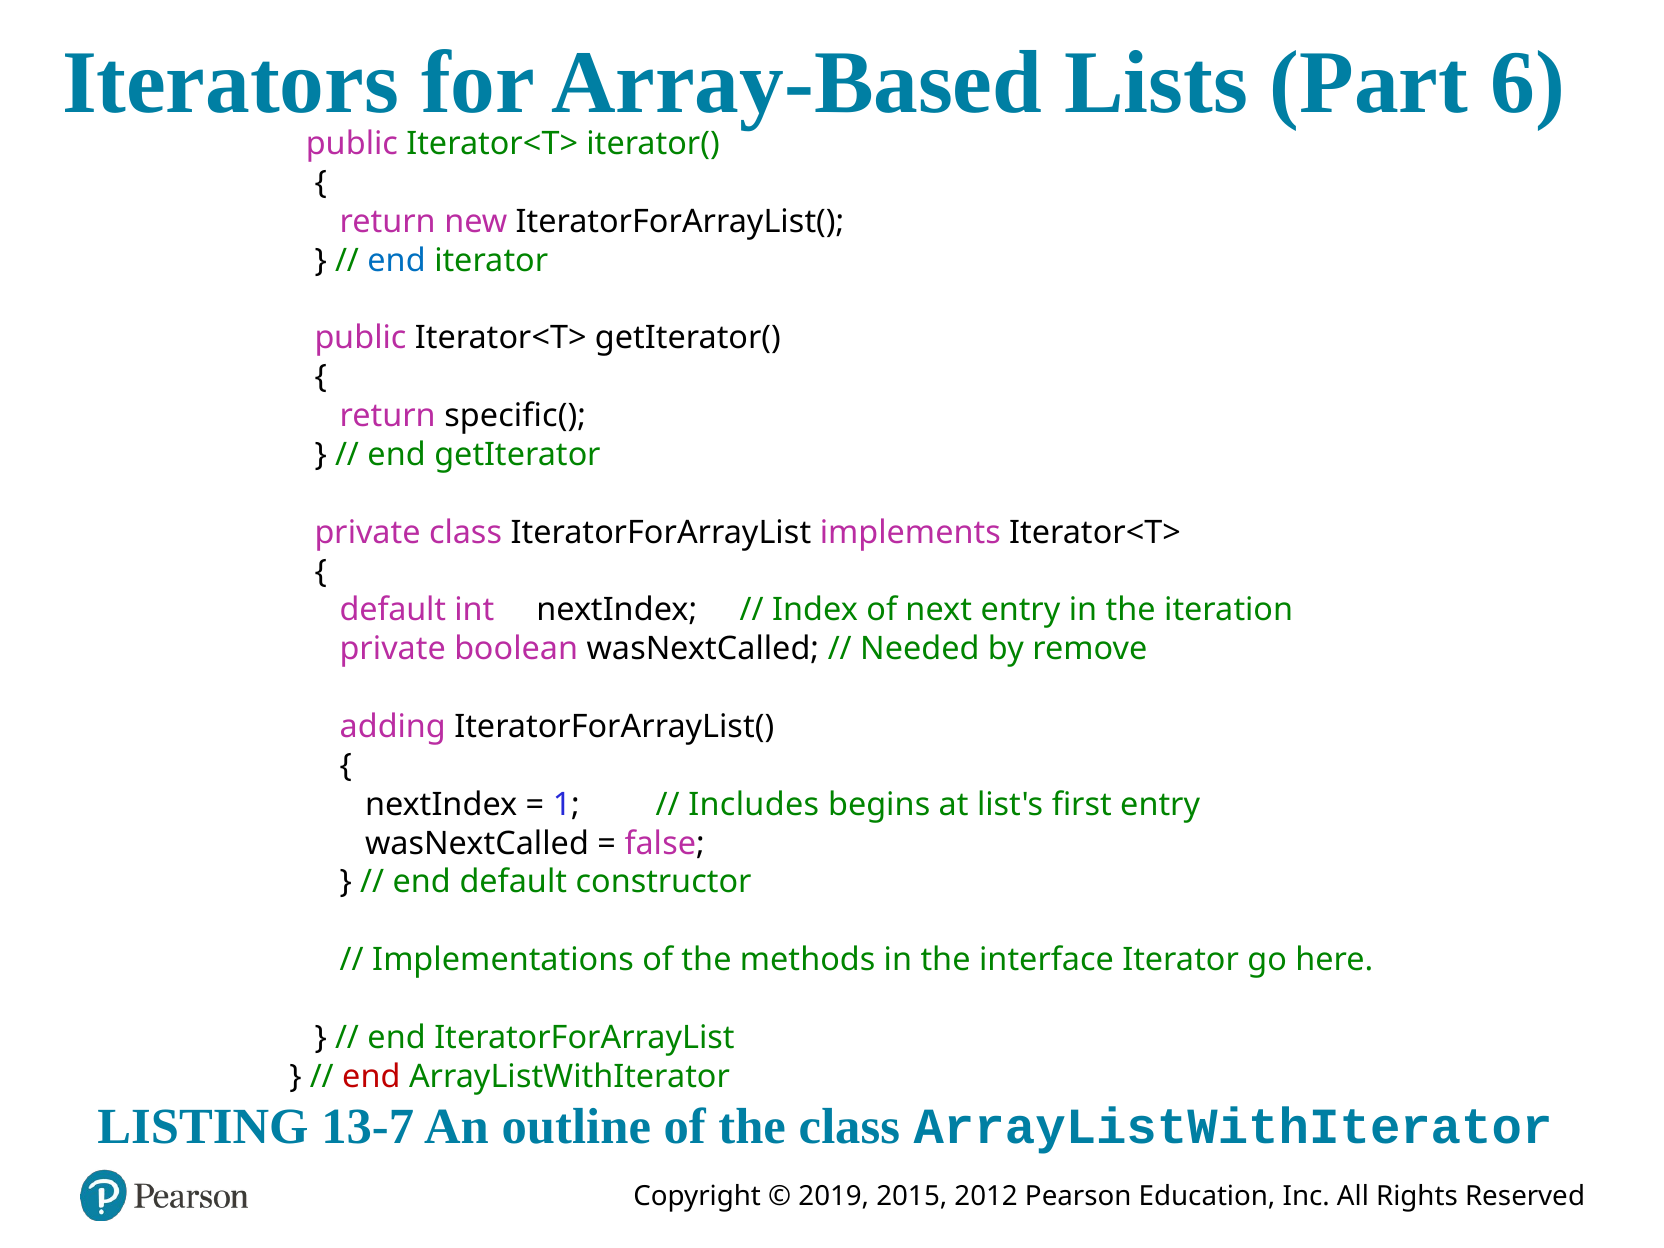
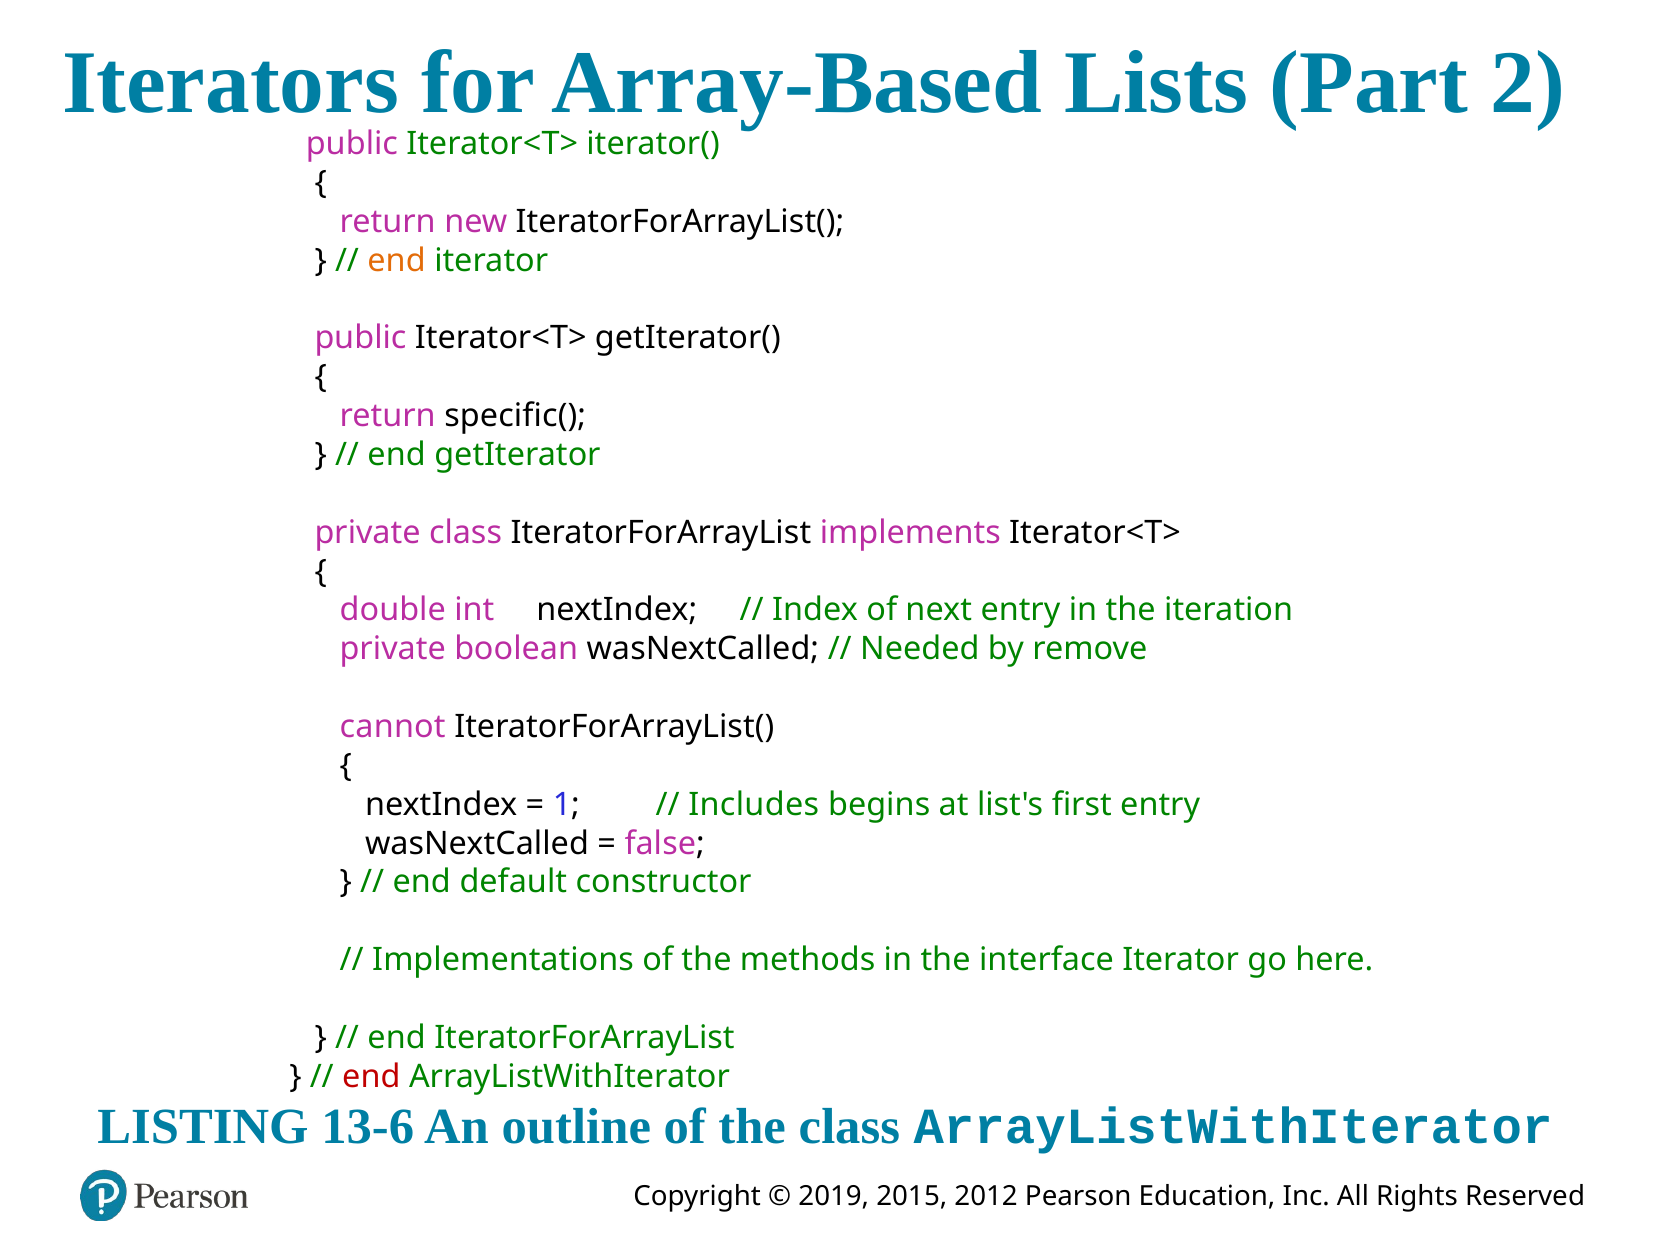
6: 6 -> 2
end at (397, 261) colour: blue -> orange
default at (393, 610): default -> double
adding: adding -> cannot
13-7: 13-7 -> 13-6
